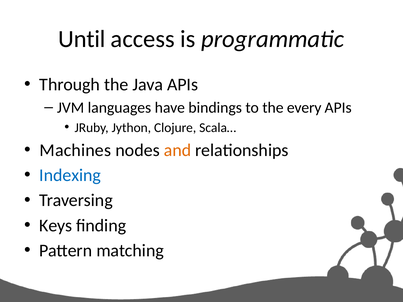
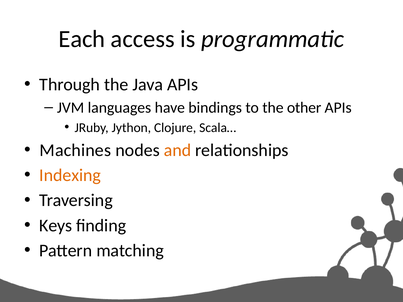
Until: Until -> Each
every: every -> other
Indexing colour: blue -> orange
